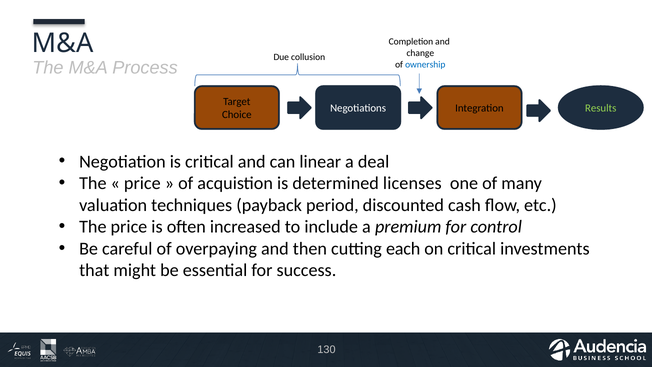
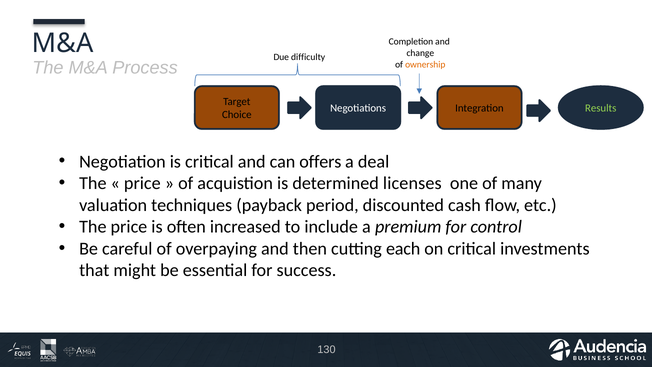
collusion: collusion -> difficulty
ownership colour: blue -> orange
linear: linear -> offers
